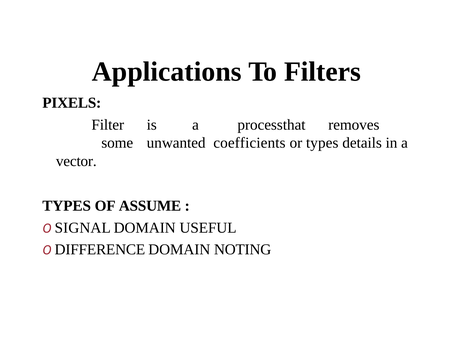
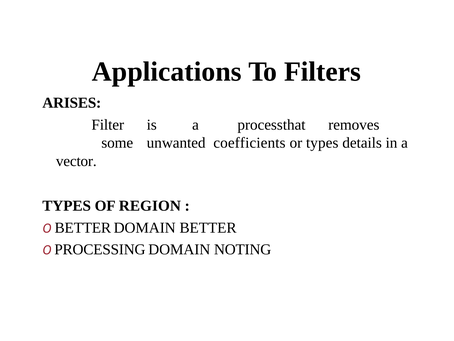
PIXELS: PIXELS -> ARISES
ASSUME: ASSUME -> REGION
O SIGNAL: SIGNAL -> BETTER
DOMAIN USEFUL: USEFUL -> BETTER
DIFFERENCE: DIFFERENCE -> PROCESSING
